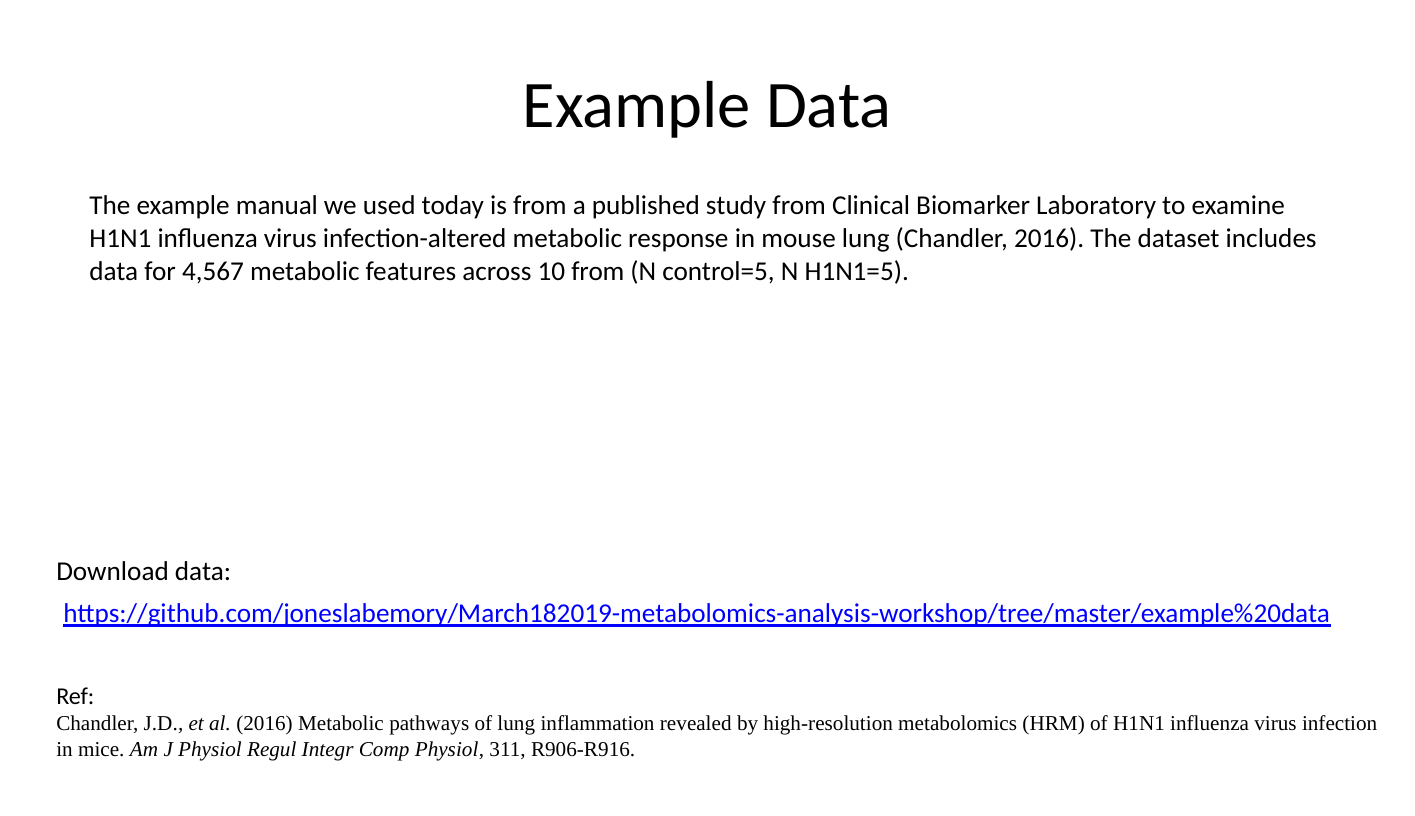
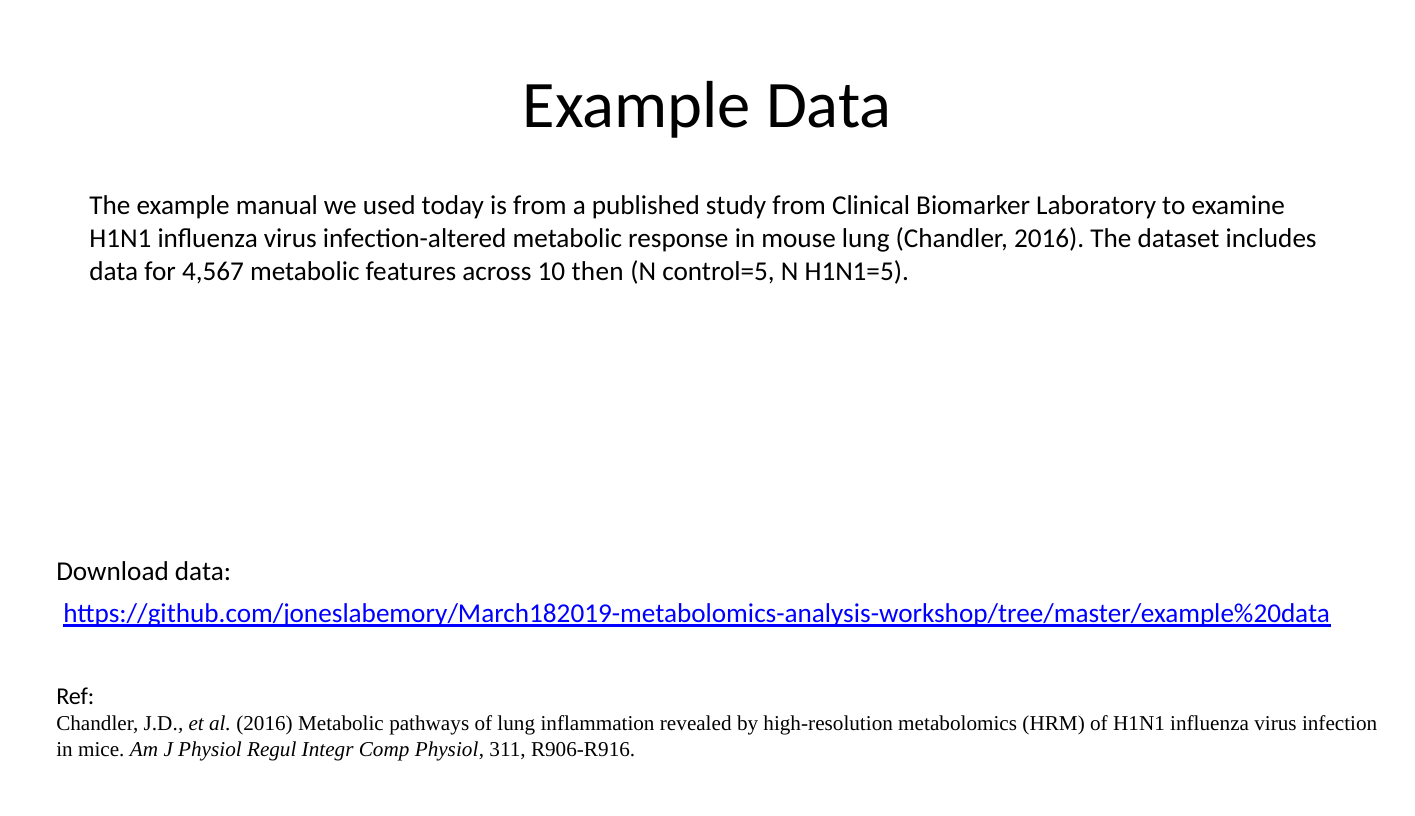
10 from: from -> then
